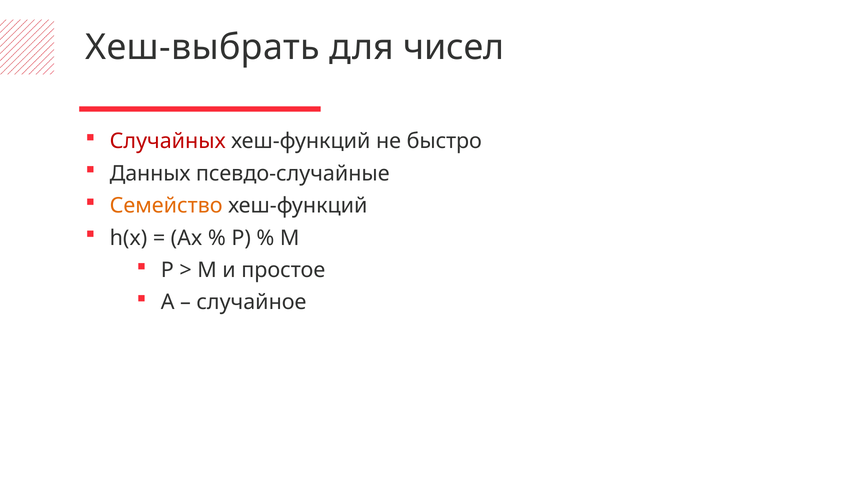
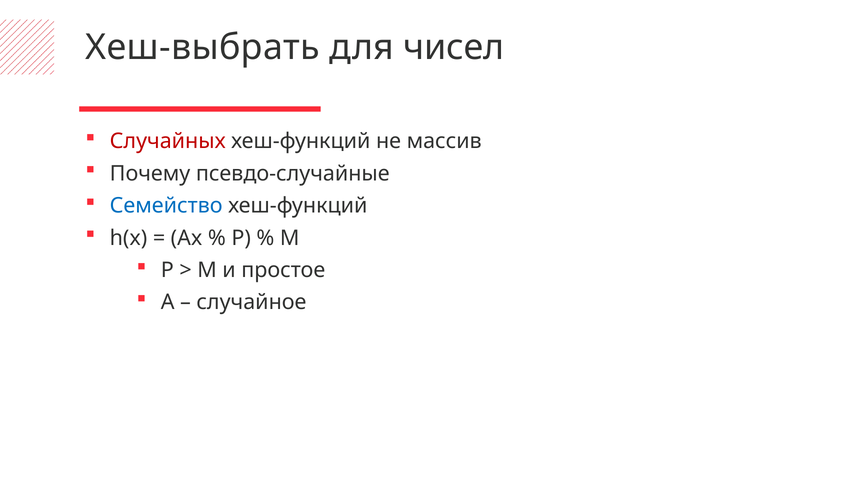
быстро: быстро -> массив
Данных: Данных -> Почему
Семейство colour: orange -> blue
